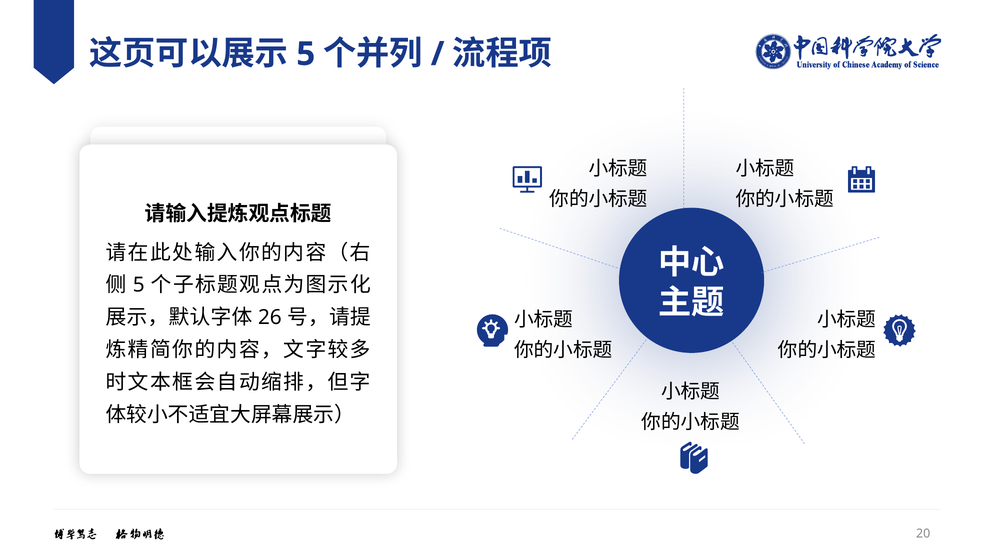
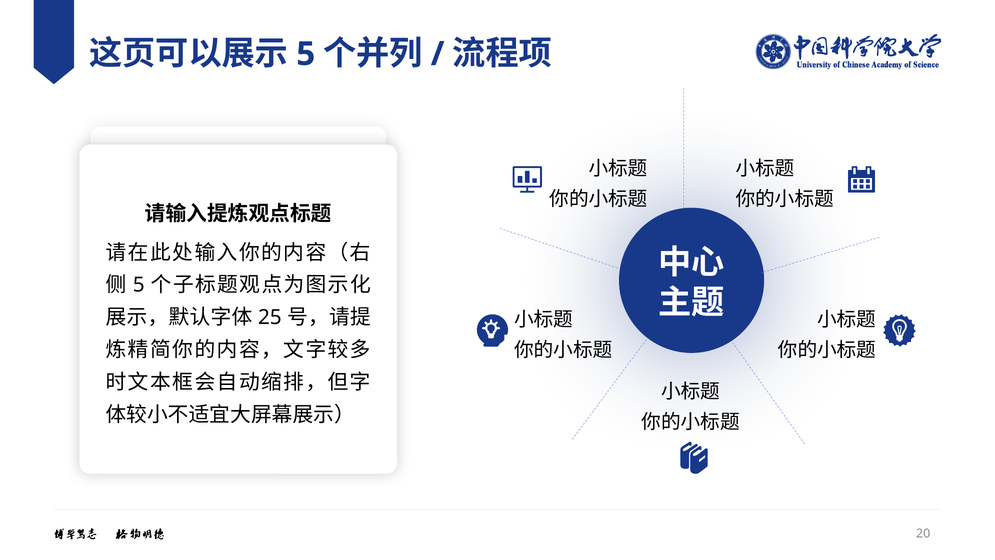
26: 26 -> 25
